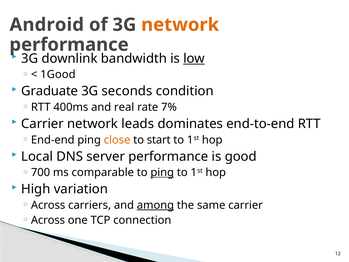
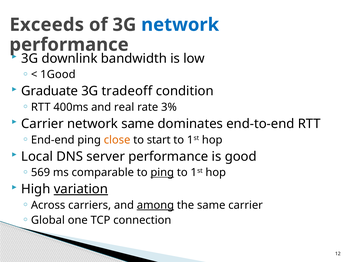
Android: Android -> Exceeds
network at (180, 25) colour: orange -> blue
low underline: present -> none
seconds: seconds -> tradeoff
7%: 7% -> 3%
network leads: leads -> same
700: 700 -> 569
variation underline: none -> present
Across at (48, 220): Across -> Global
